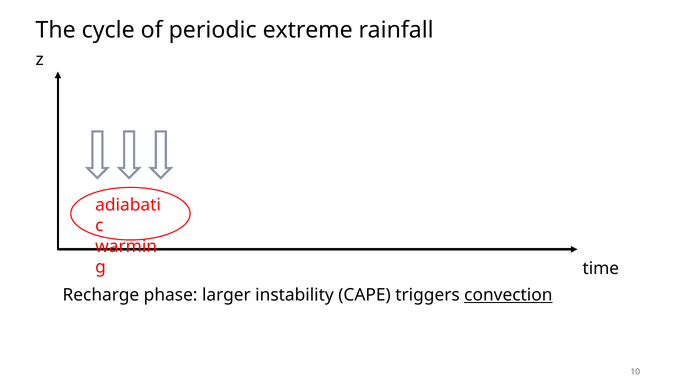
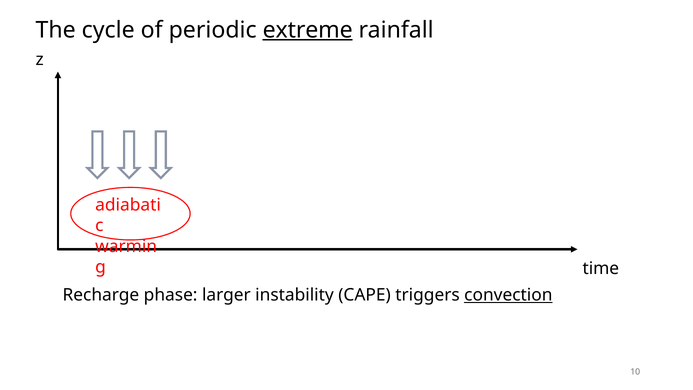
extreme underline: none -> present
